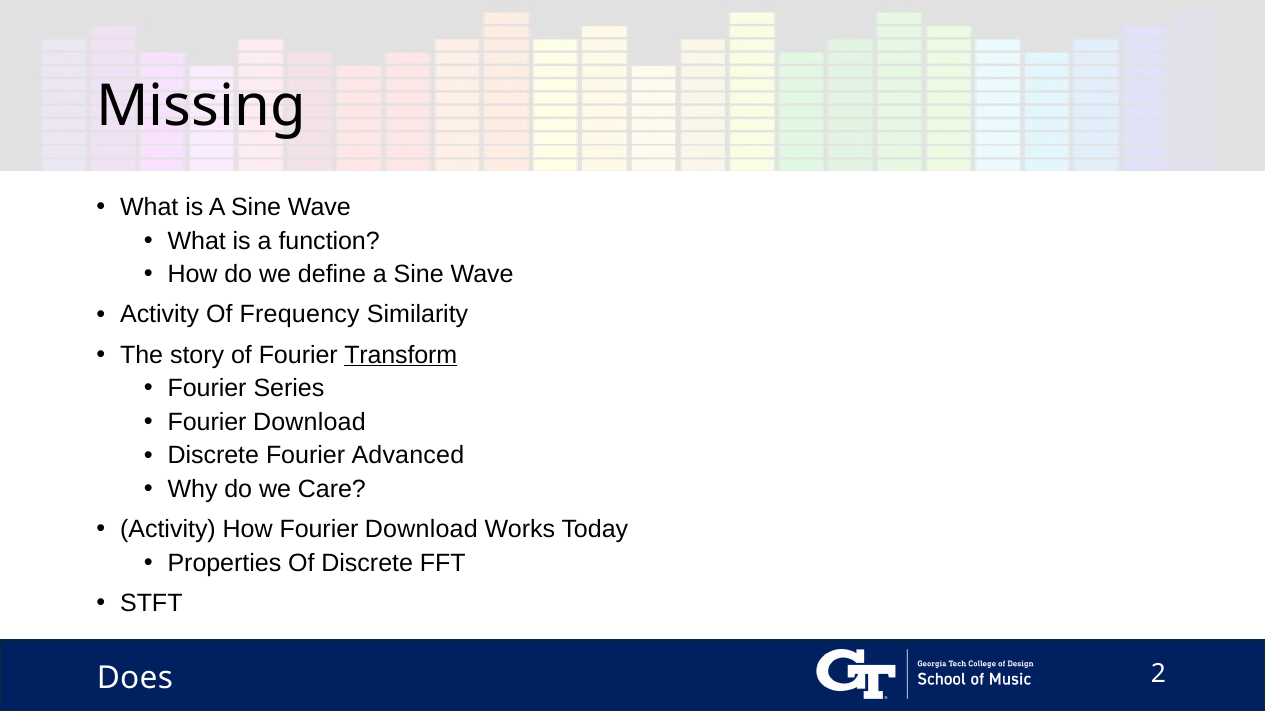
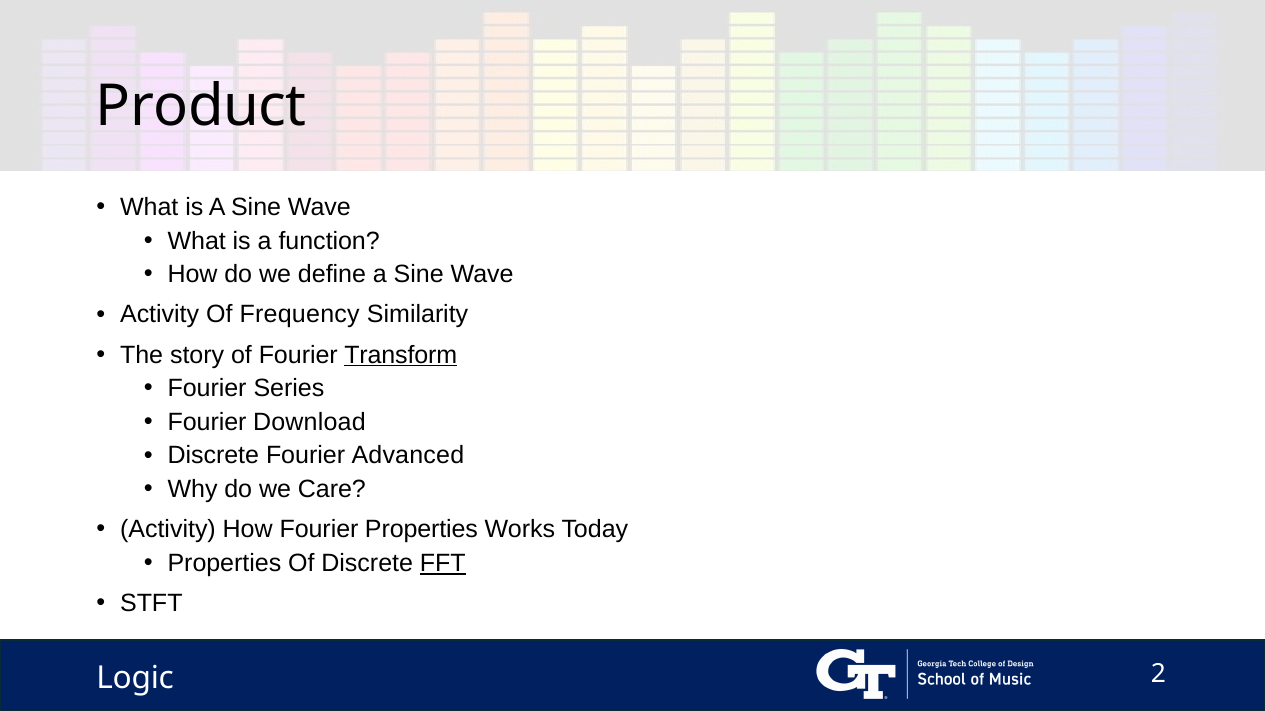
Missing: Missing -> Product
How Fourier Download: Download -> Properties
FFT underline: none -> present
Does: Does -> Logic
